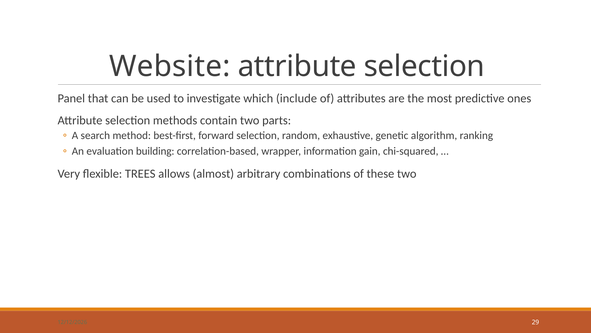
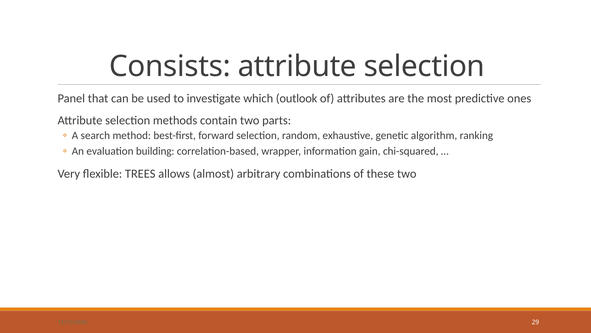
Website: Website -> Consists
include: include -> outlook
